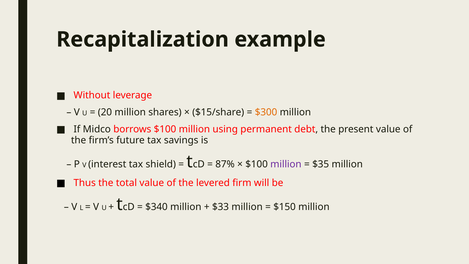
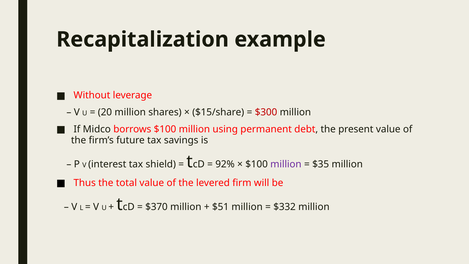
$300 colour: orange -> red
87%: 87% -> 92%
$340: $340 -> $370
$33: $33 -> $51
$150: $150 -> $332
